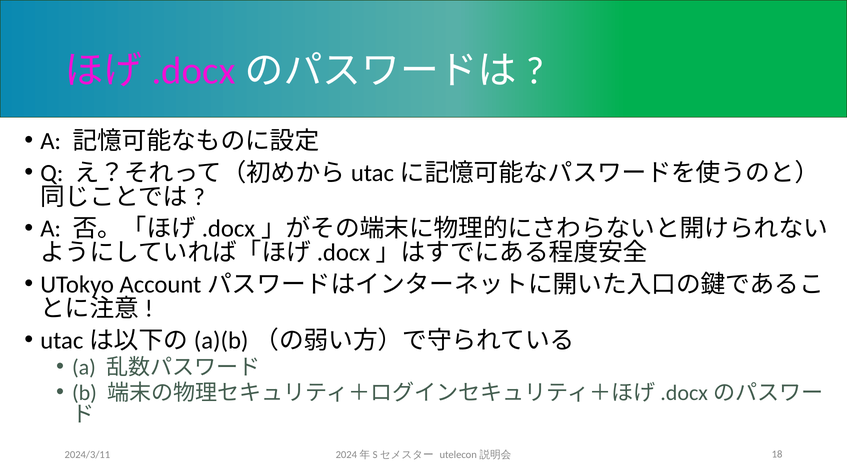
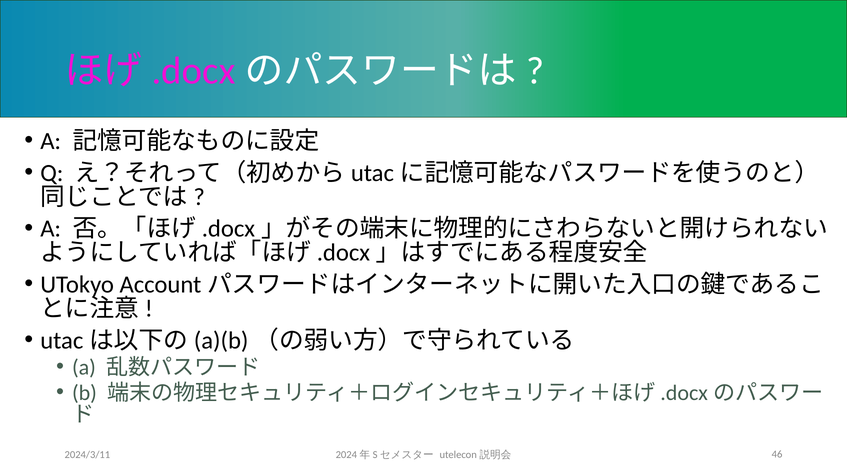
18: 18 -> 46
